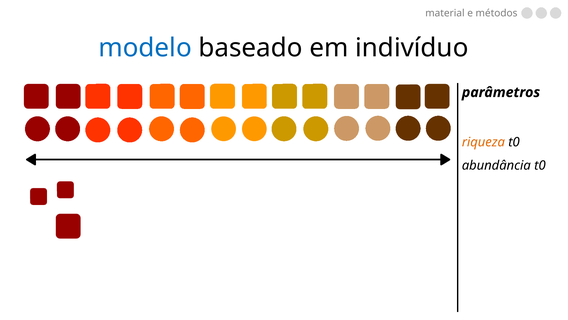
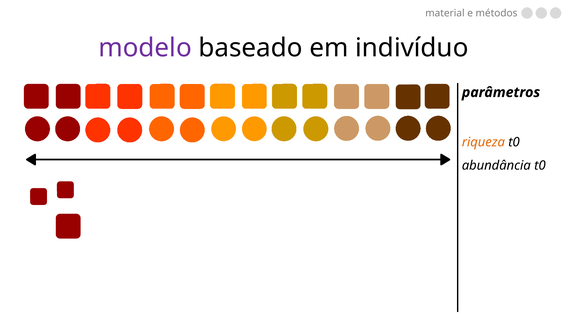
modelo colour: blue -> purple
